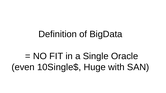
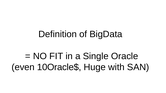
10Single$: 10Single$ -> 10Oracle$
